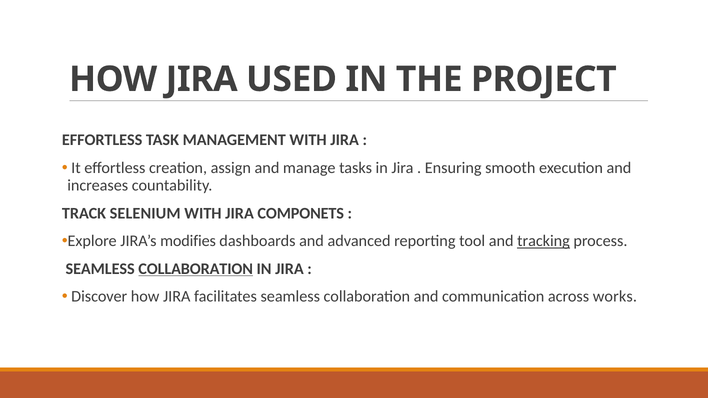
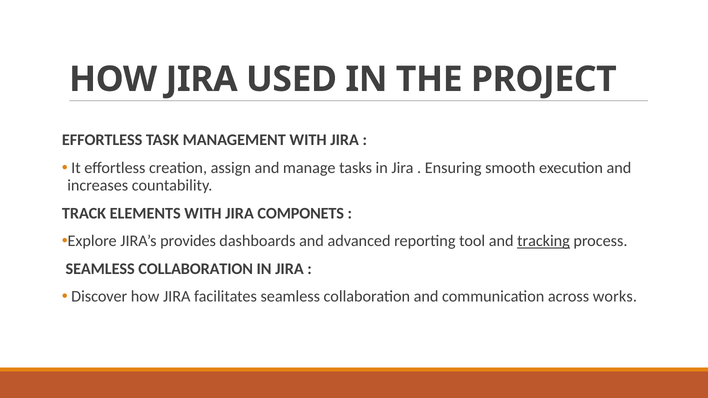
SELENIUM: SELENIUM -> ELEMENTS
modifies: modifies -> provides
COLLABORATION at (196, 269) underline: present -> none
